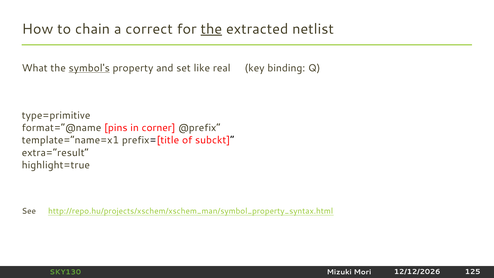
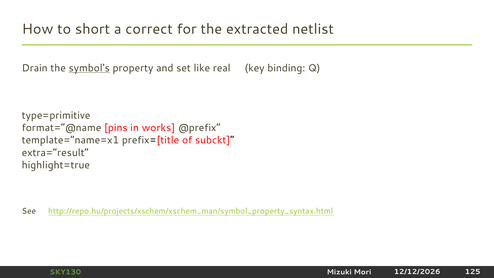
chain: chain -> short
the at (211, 29) underline: present -> none
What: What -> Drain
corner: corner -> works
